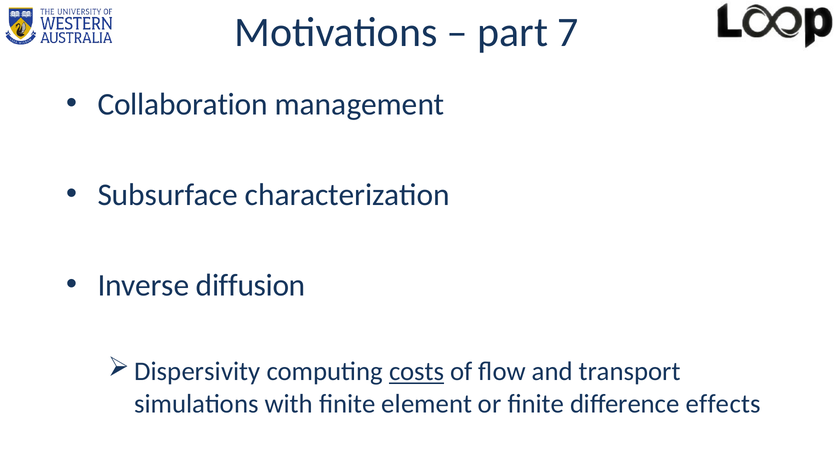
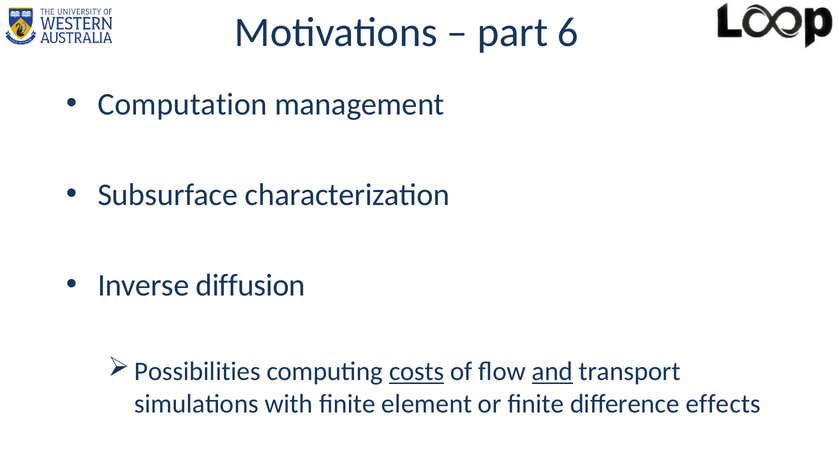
7: 7 -> 6
Collaboration: Collaboration -> Computation
Dispersivity: Dispersivity -> Possibilities
and underline: none -> present
